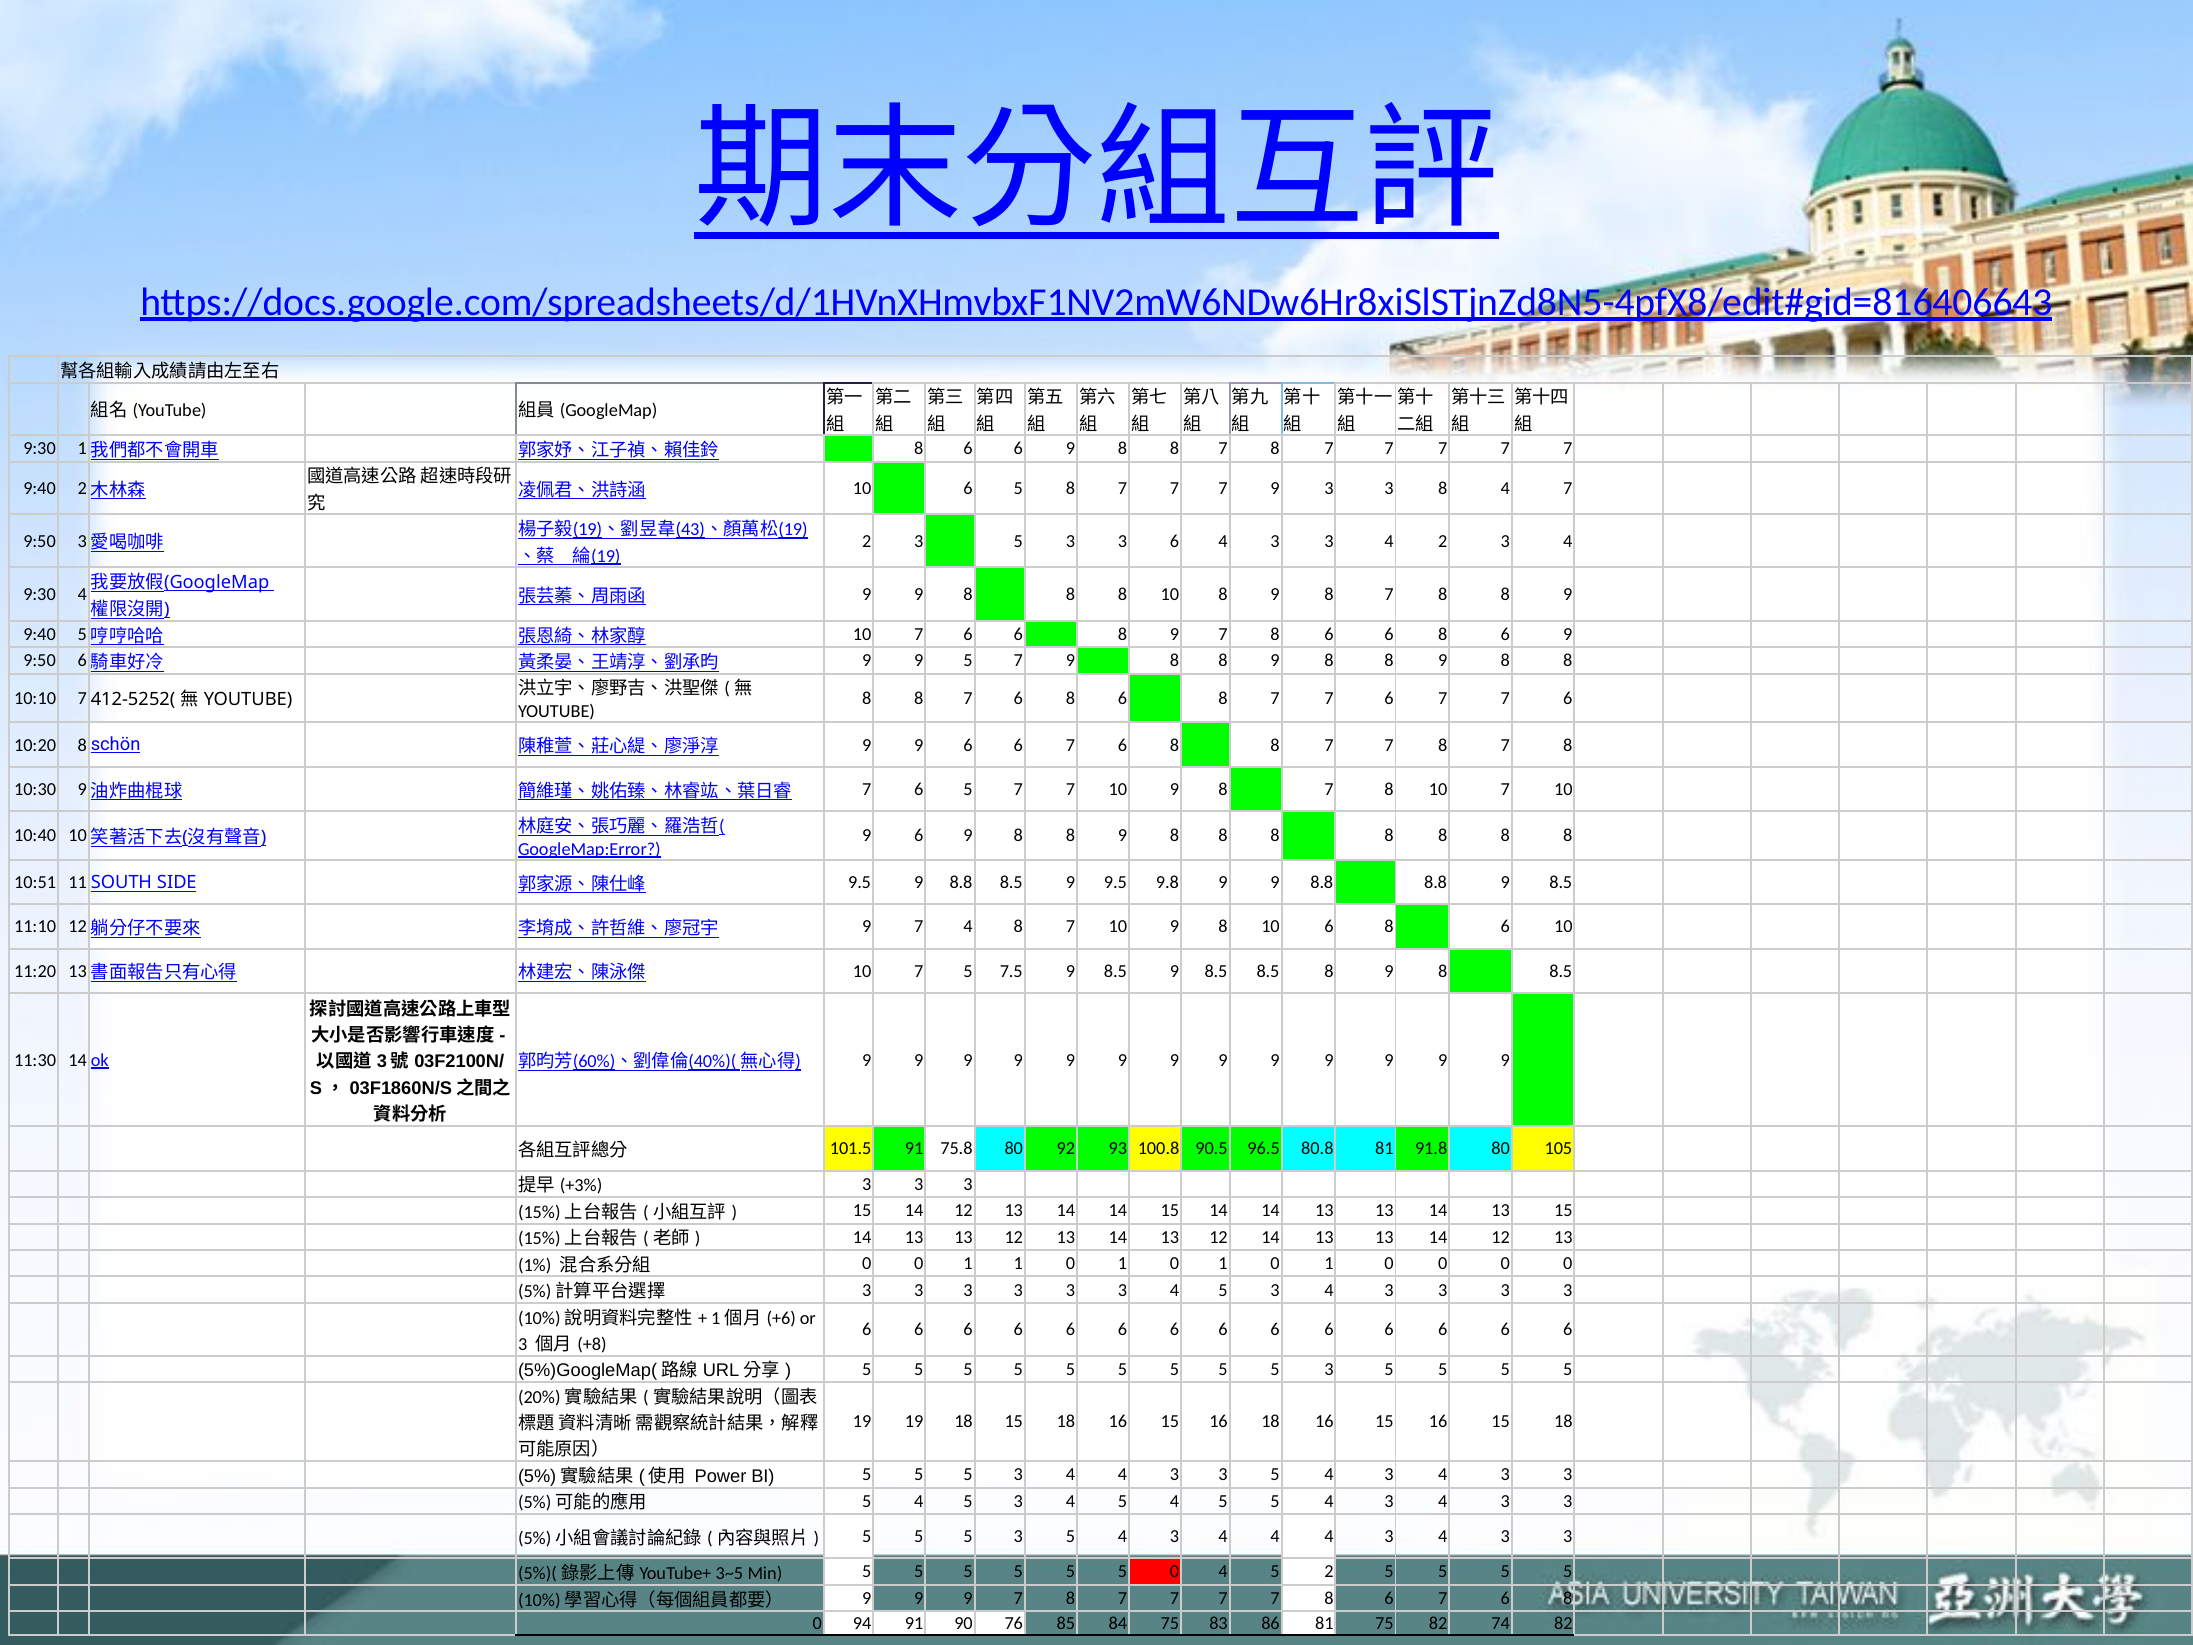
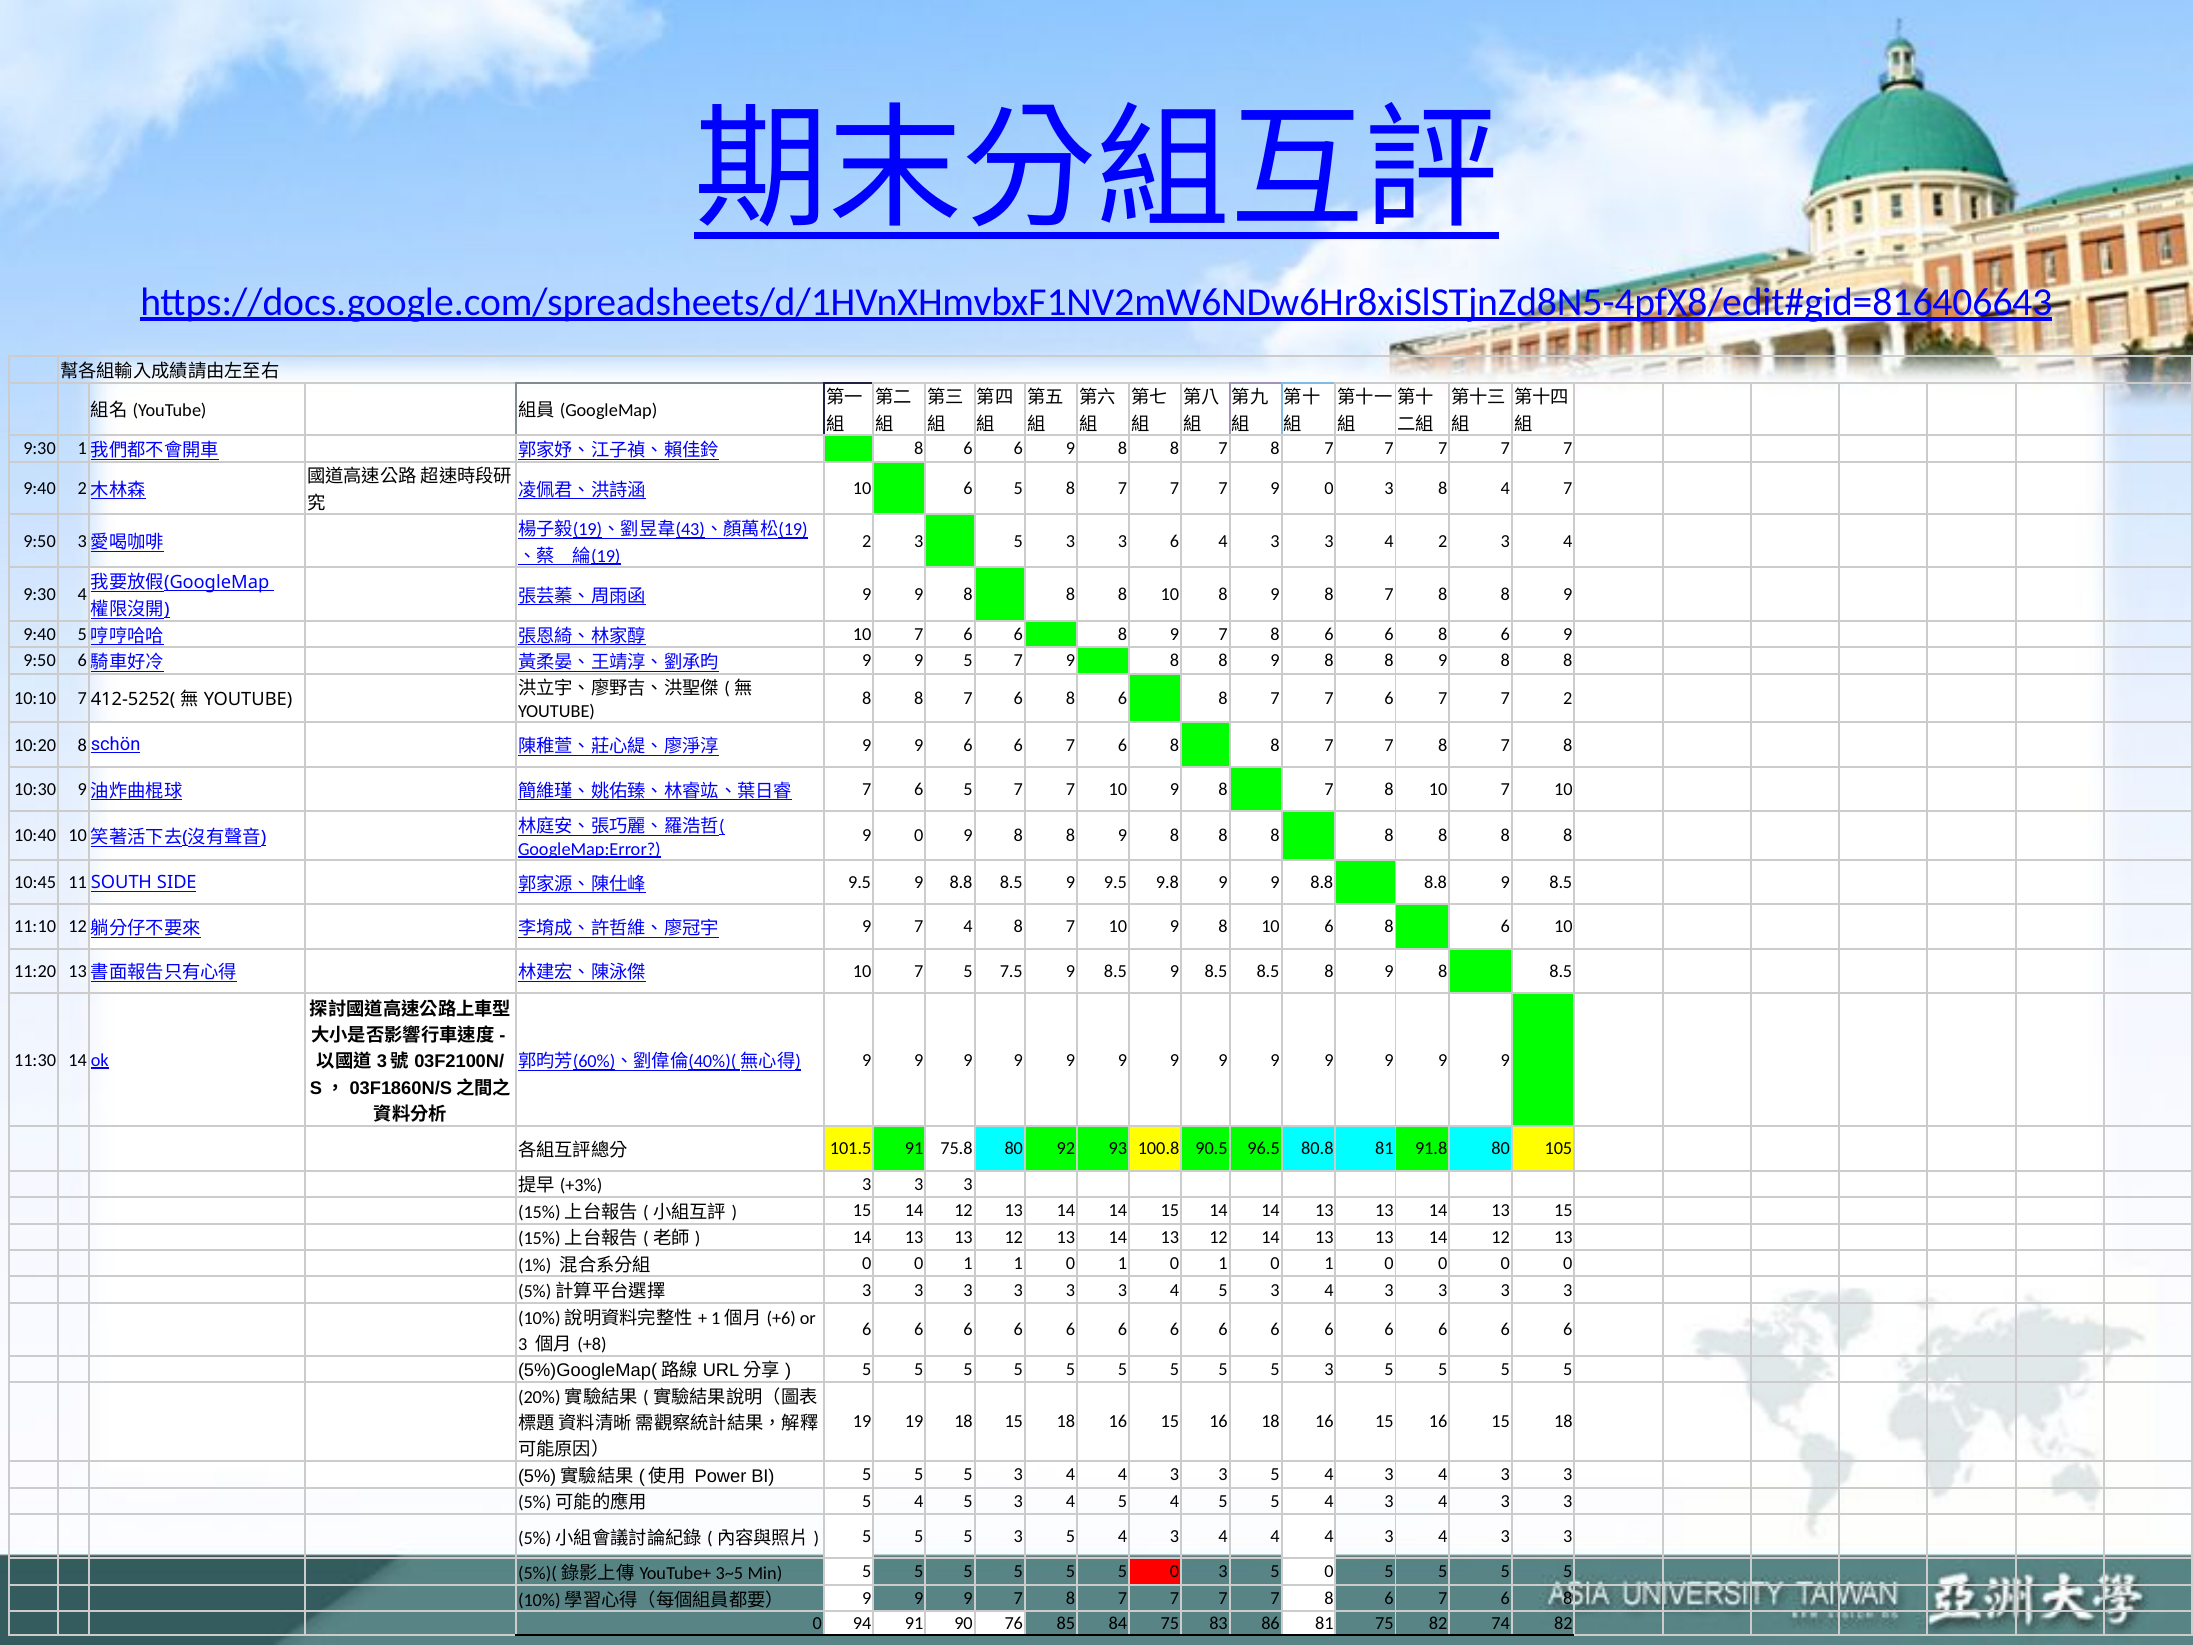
7 9 3: 3 -> 0
6 7 7 6: 6 -> 2
6 at (919, 836): 6 -> 0
10:51: 10:51 -> 10:45
5 0 4: 4 -> 3
2 at (1329, 1572): 2 -> 0
